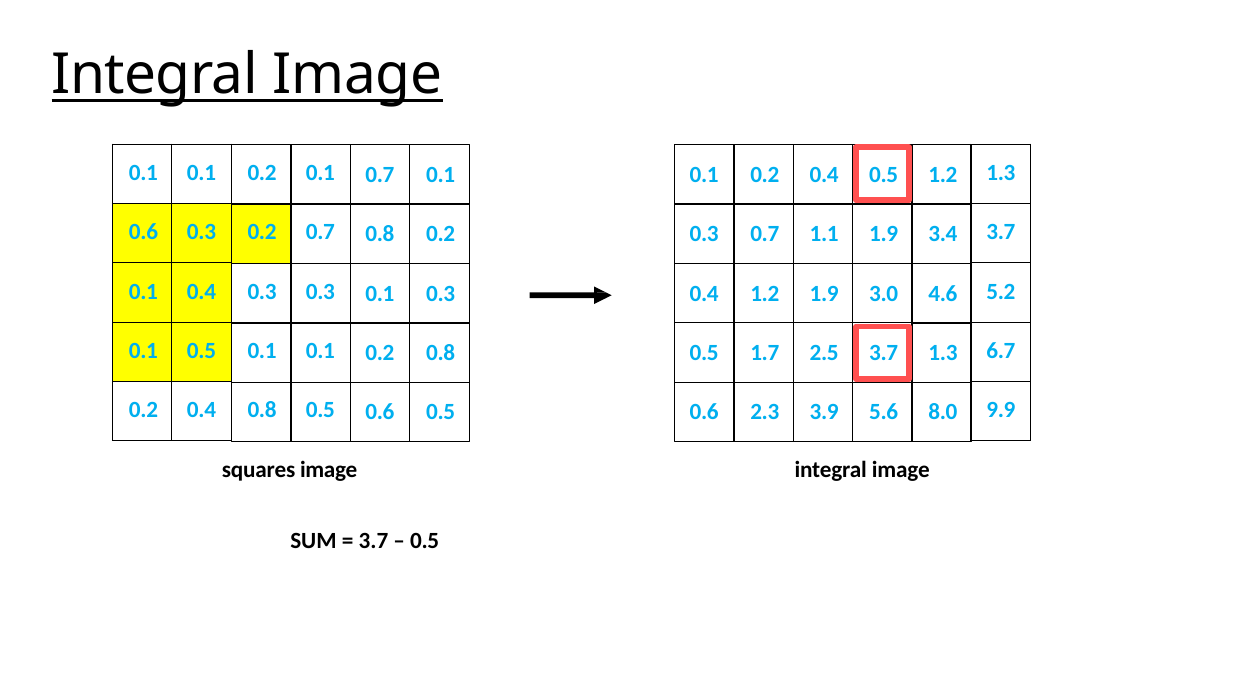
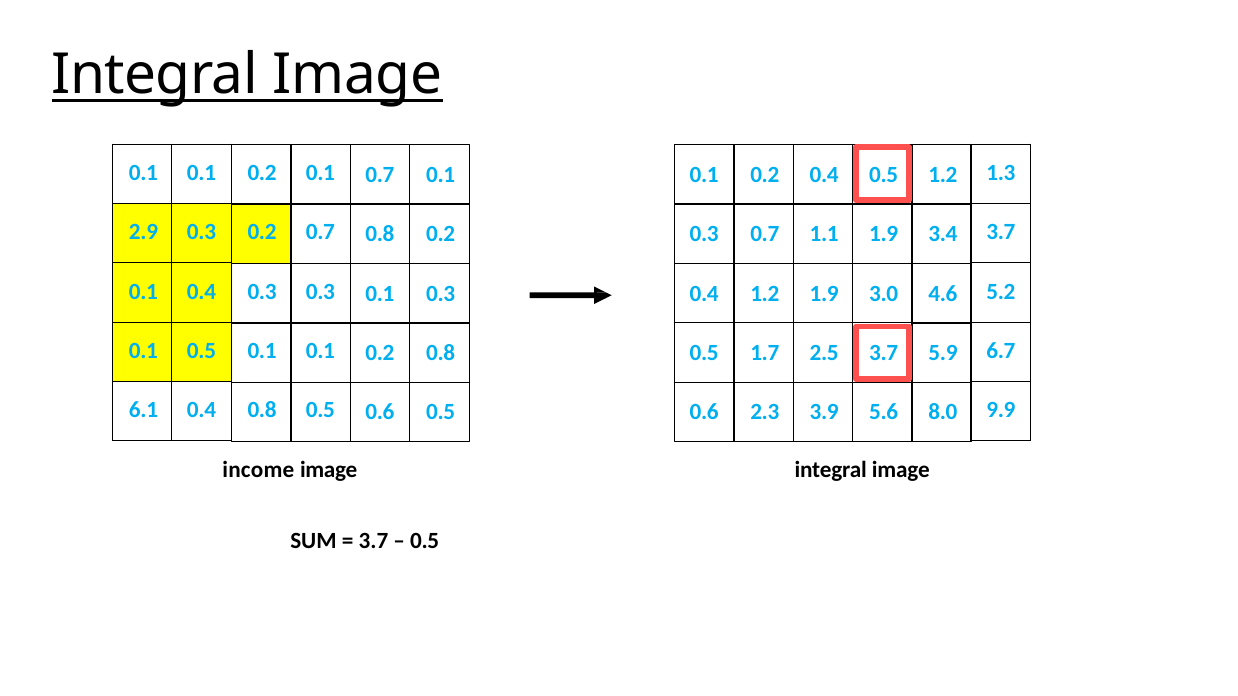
0.6 at (143, 232): 0.6 -> 2.9
3.7 1.3: 1.3 -> 5.9
0.2 at (143, 410): 0.2 -> 6.1
squares: squares -> income
